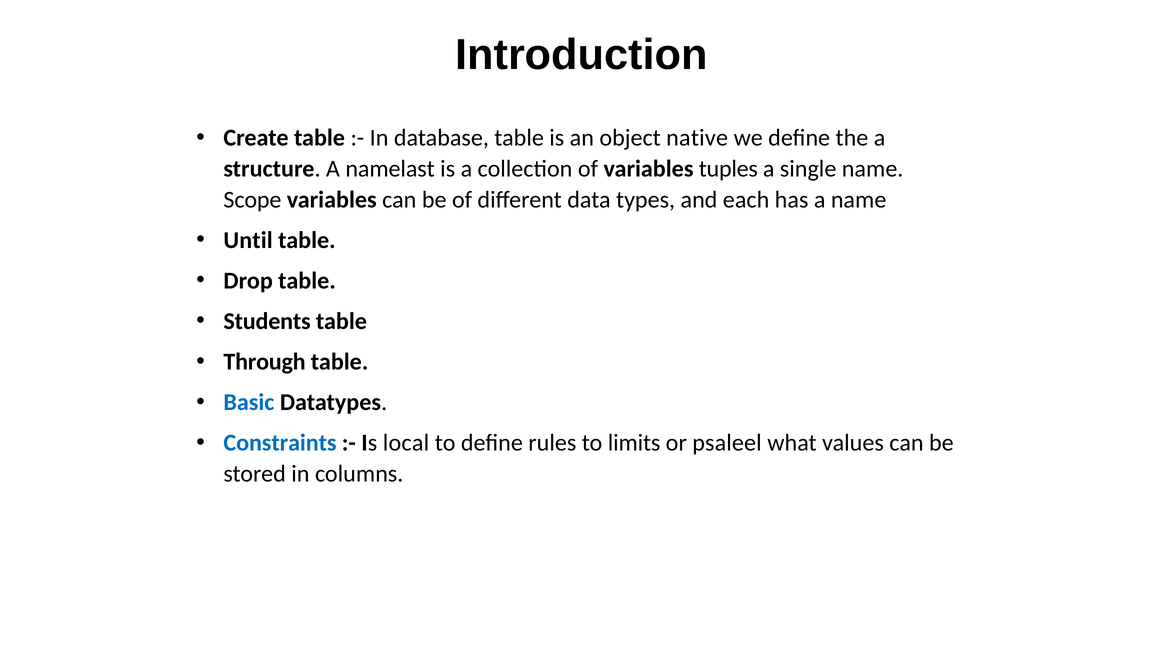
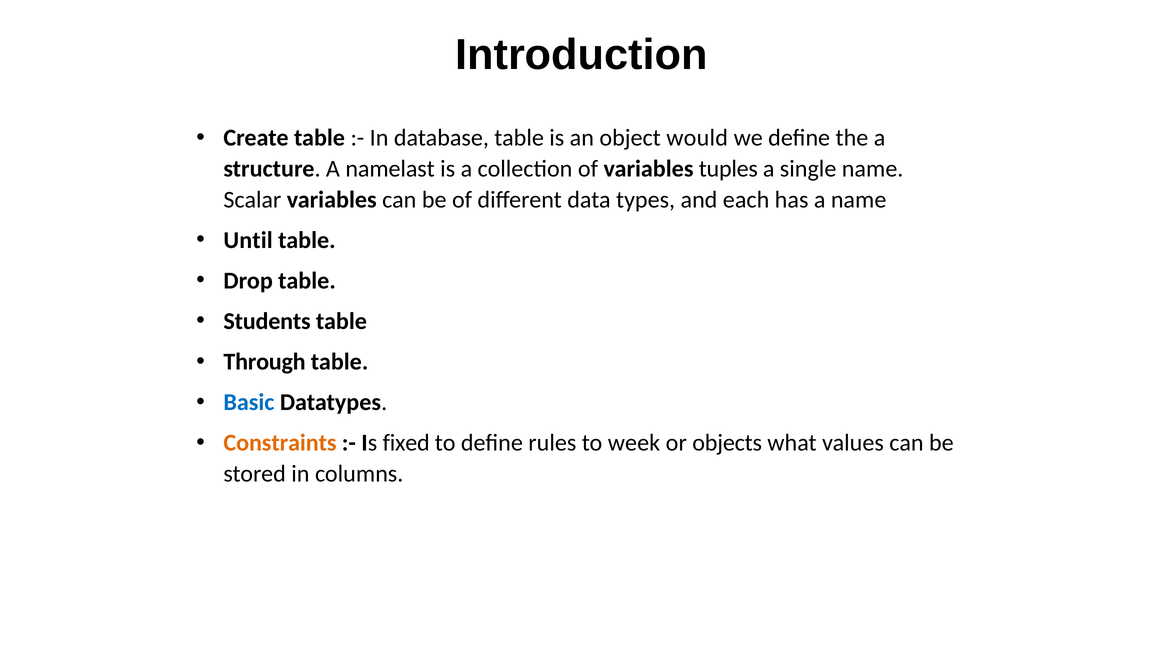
native: native -> would
Scope: Scope -> Scalar
Constraints colour: blue -> orange
local: local -> fixed
limits: limits -> week
psaleel: psaleel -> objects
